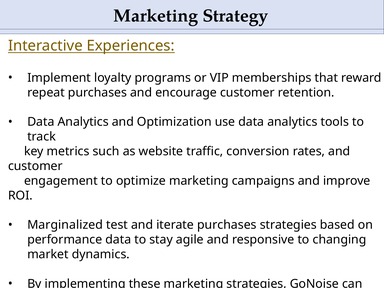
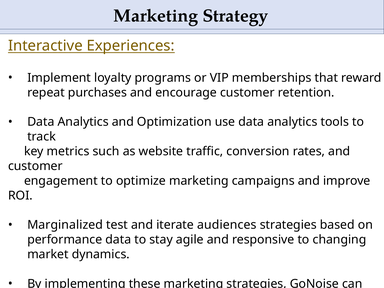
iterate purchases: purchases -> audiences
